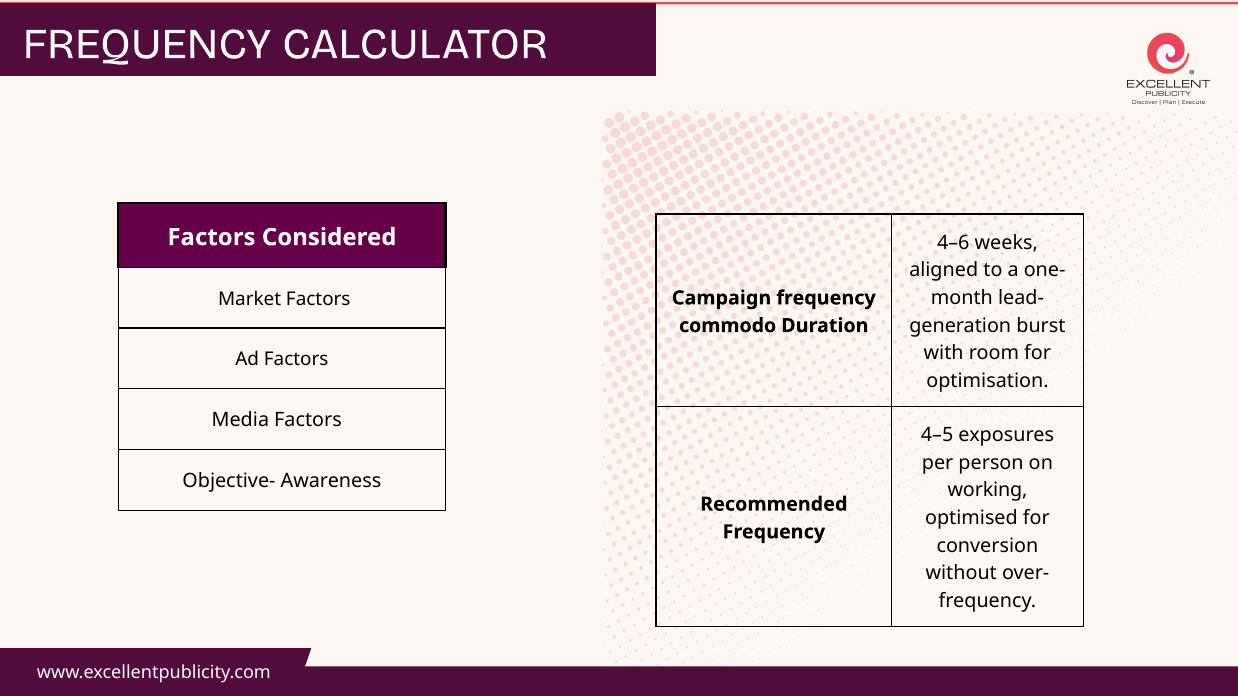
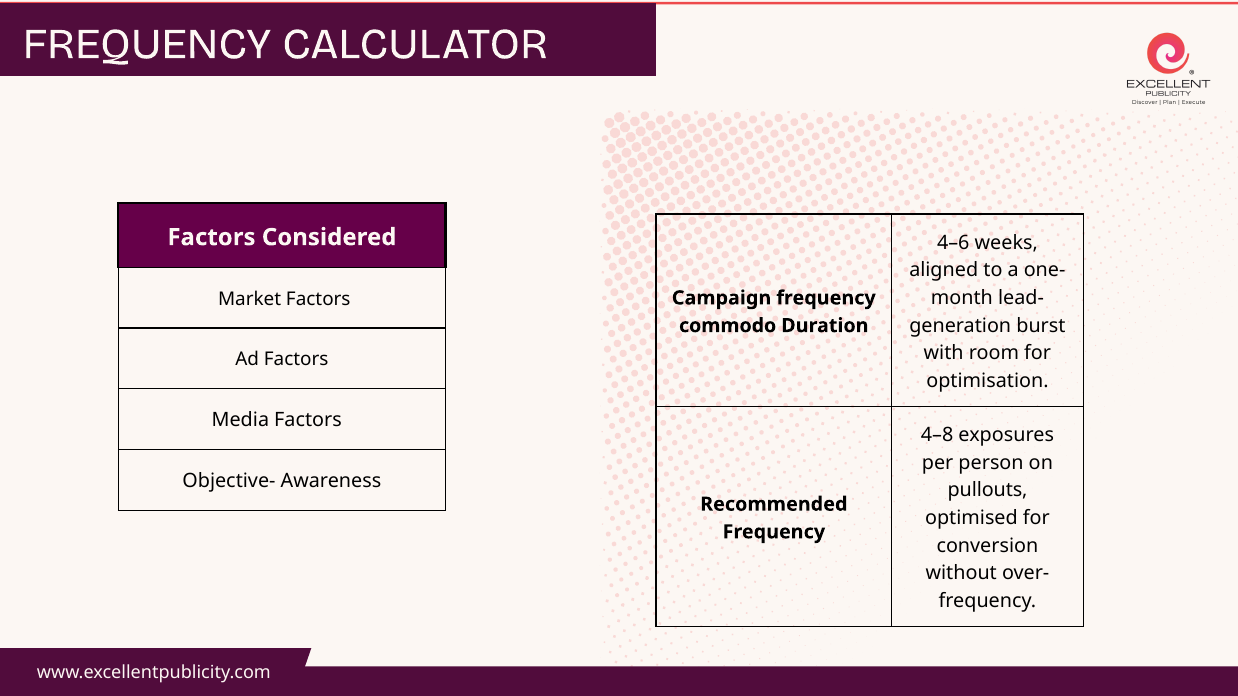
4–5: 4–5 -> 4–8
working: working -> pullouts
